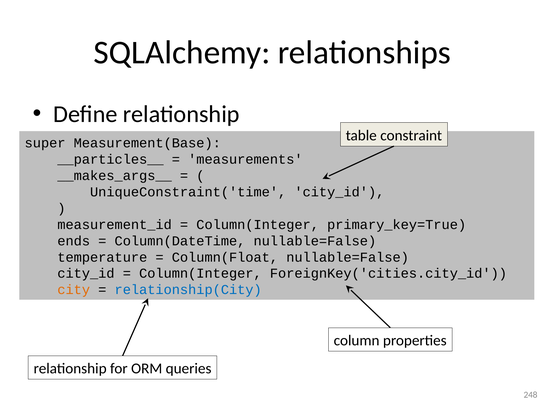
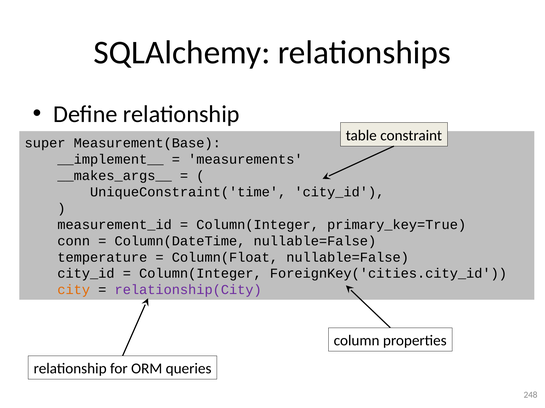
__particles__: __particles__ -> __implement__
ends: ends -> conn
relationship(City colour: blue -> purple
